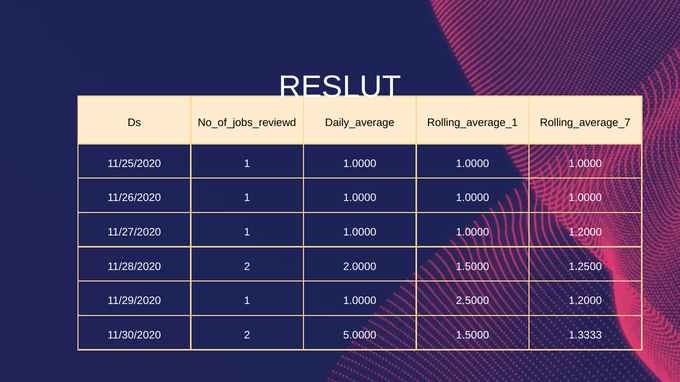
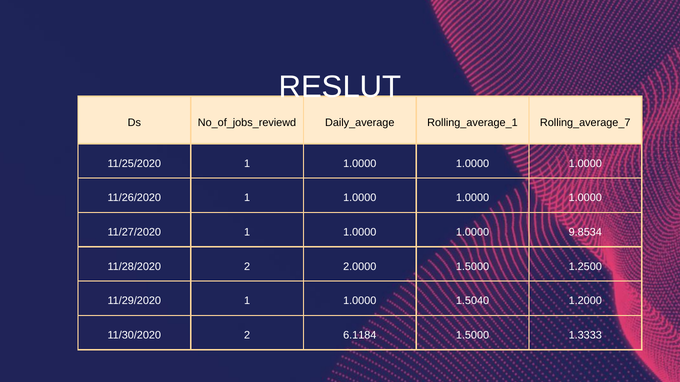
1.0000 1.2000: 1.2000 -> 9.8534
2.5000: 2.5000 -> 1.5040
5.0000: 5.0000 -> 6.1184
